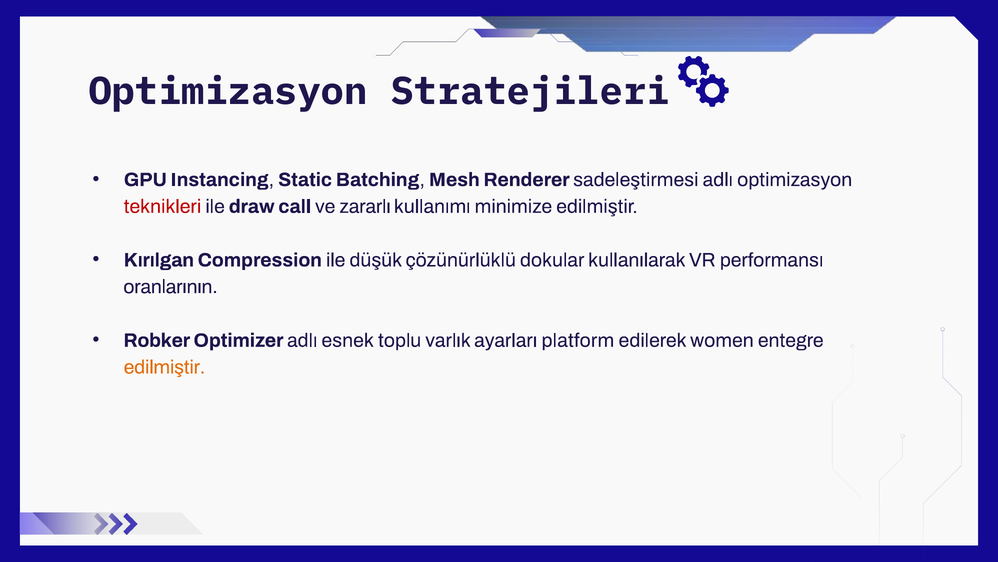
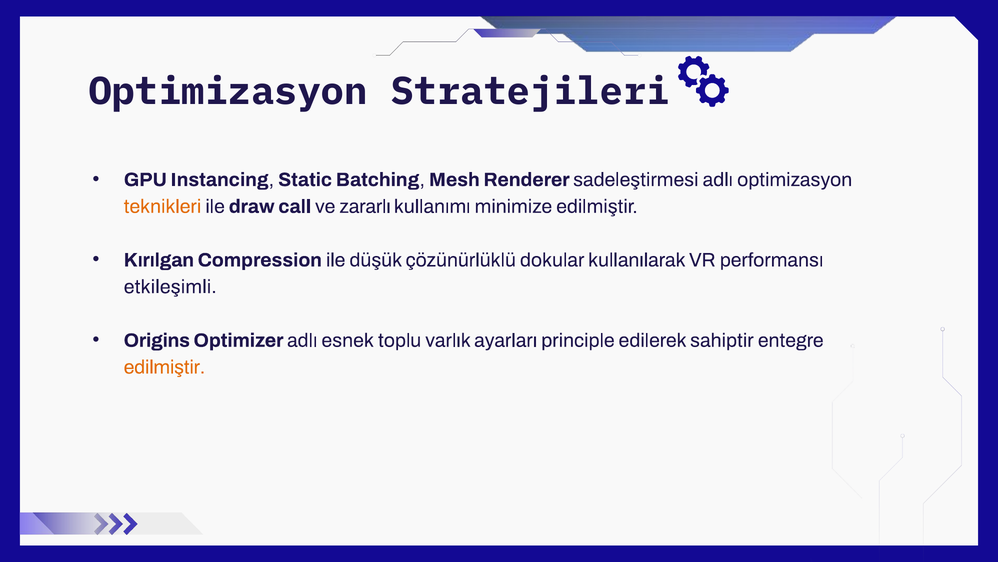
teknikleri colour: red -> orange
oranlarının: oranlarının -> etkileşimli
Robker: Robker -> Origins
platform: platform -> principle
women: women -> sahiptir
